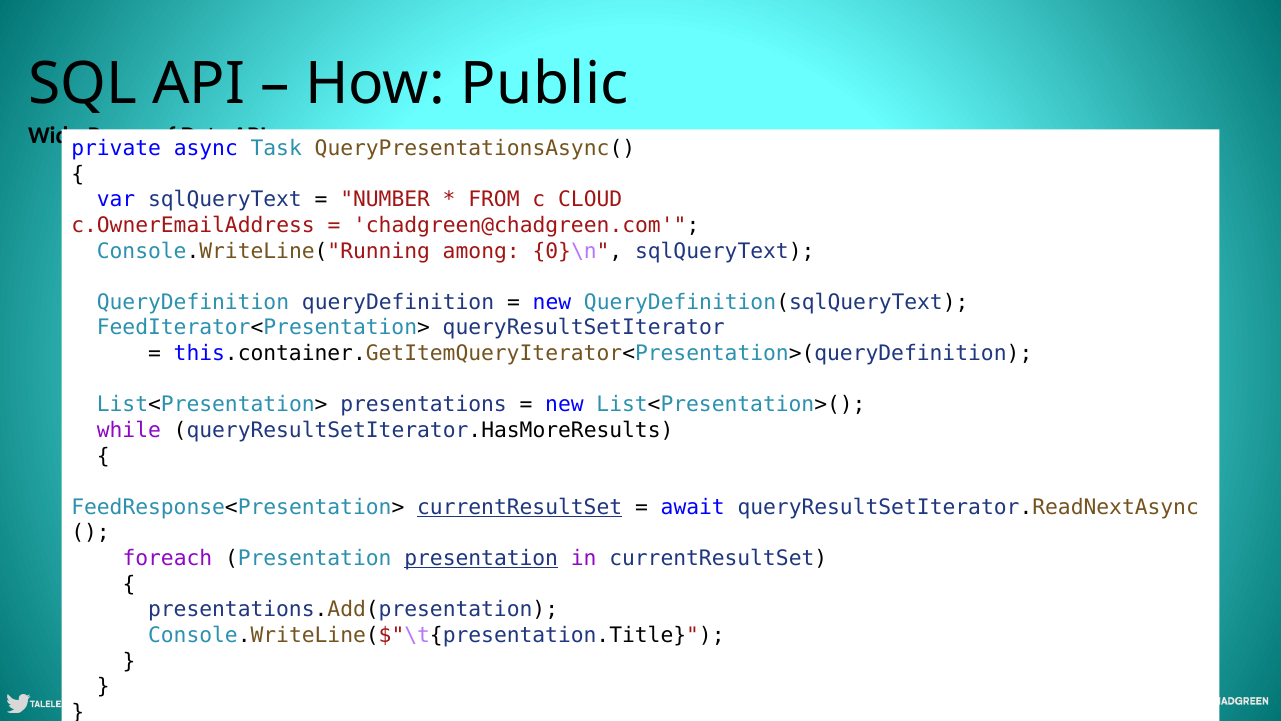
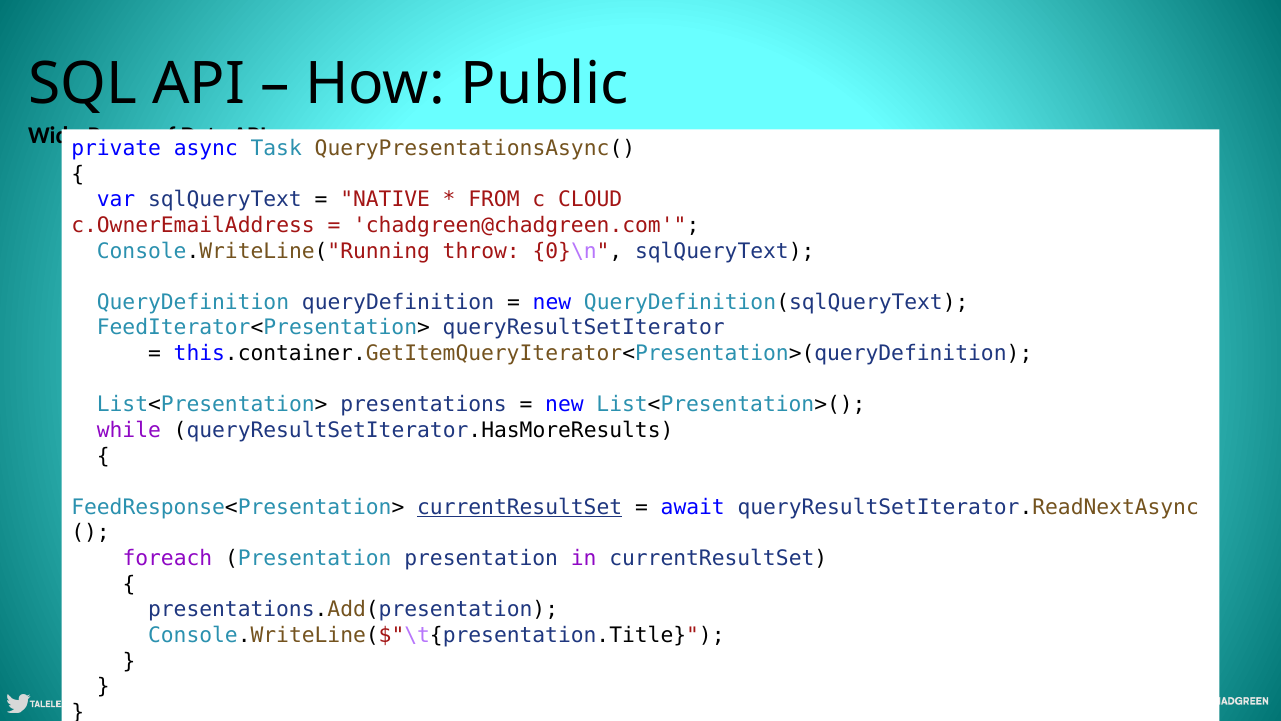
NUMBER: NUMBER -> NATIVE
among: among -> throw
presentation at (481, 558) underline: present -> none
